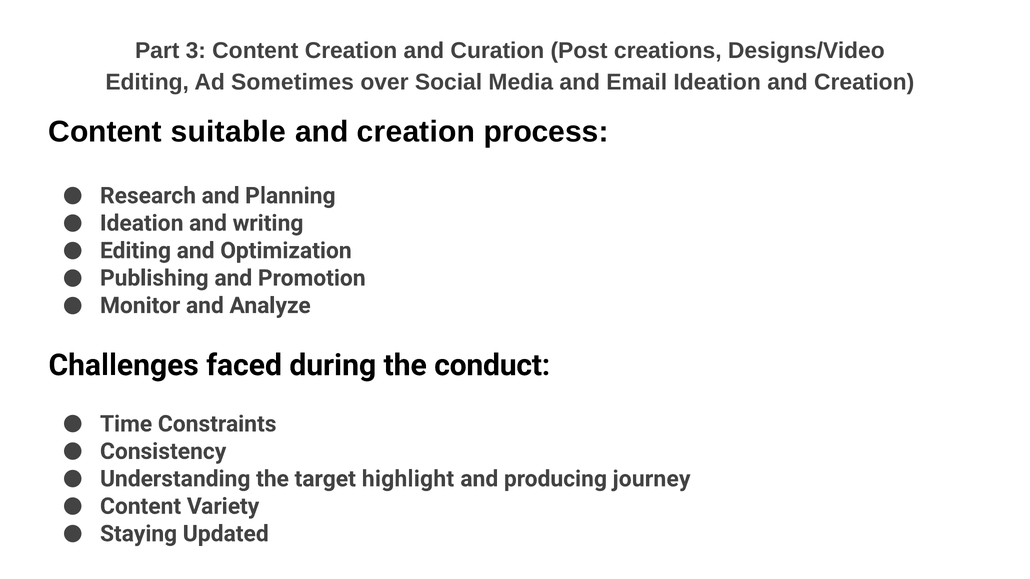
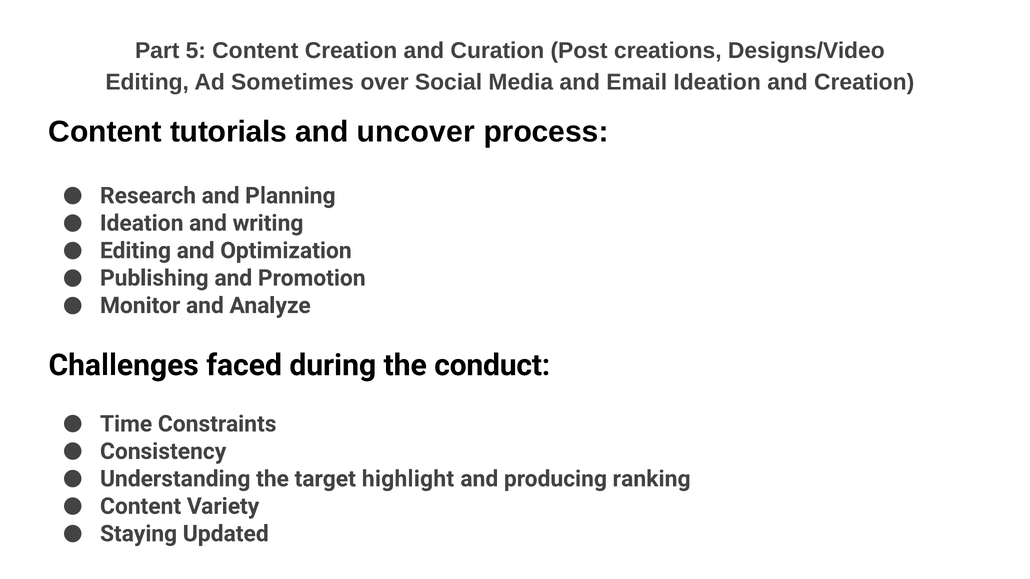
3: 3 -> 5
suitable: suitable -> tutorials
creation at (416, 132): creation -> uncover
journey: journey -> ranking
